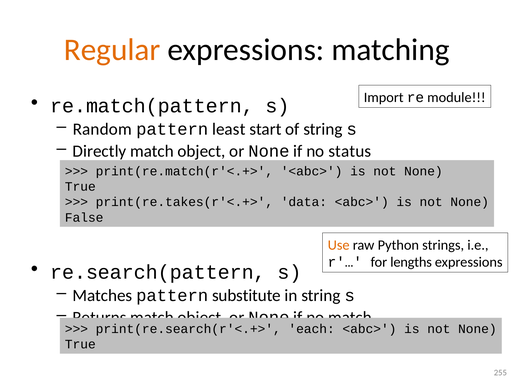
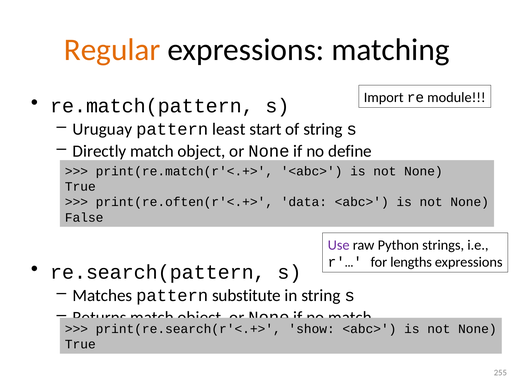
Random: Random -> Uruguay
status: status -> define
print(re.takes(r'<.+>: print(re.takes(r'<.+> -> print(re.often(r'<.+>
Use colour: orange -> purple
each: each -> show
